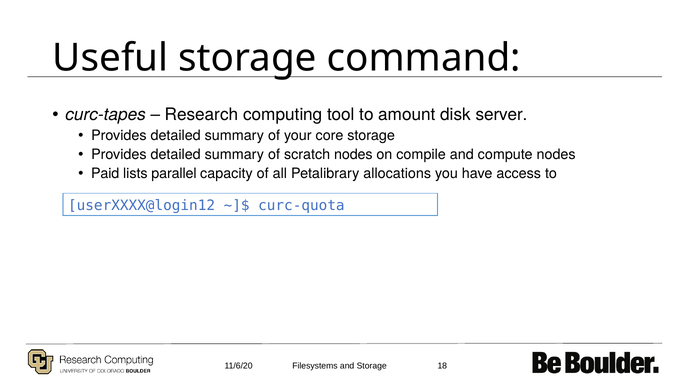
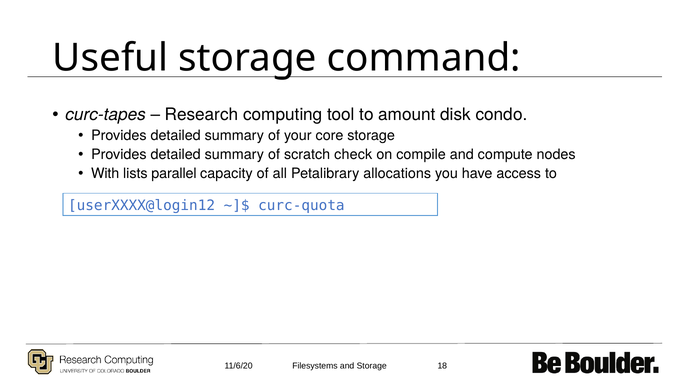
server: server -> condo
scratch nodes: nodes -> check
Paid: Paid -> With
